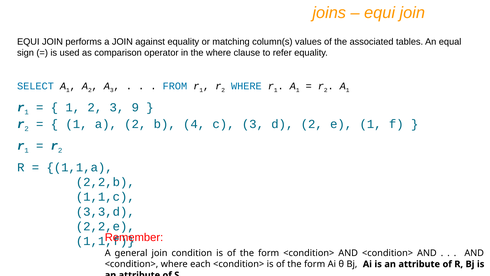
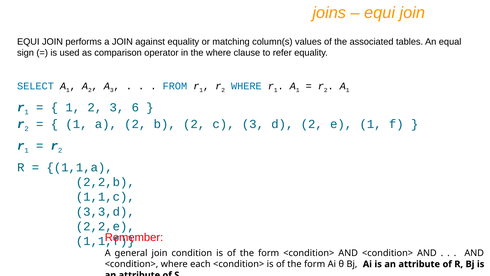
9: 9 -> 6
b 4: 4 -> 2
